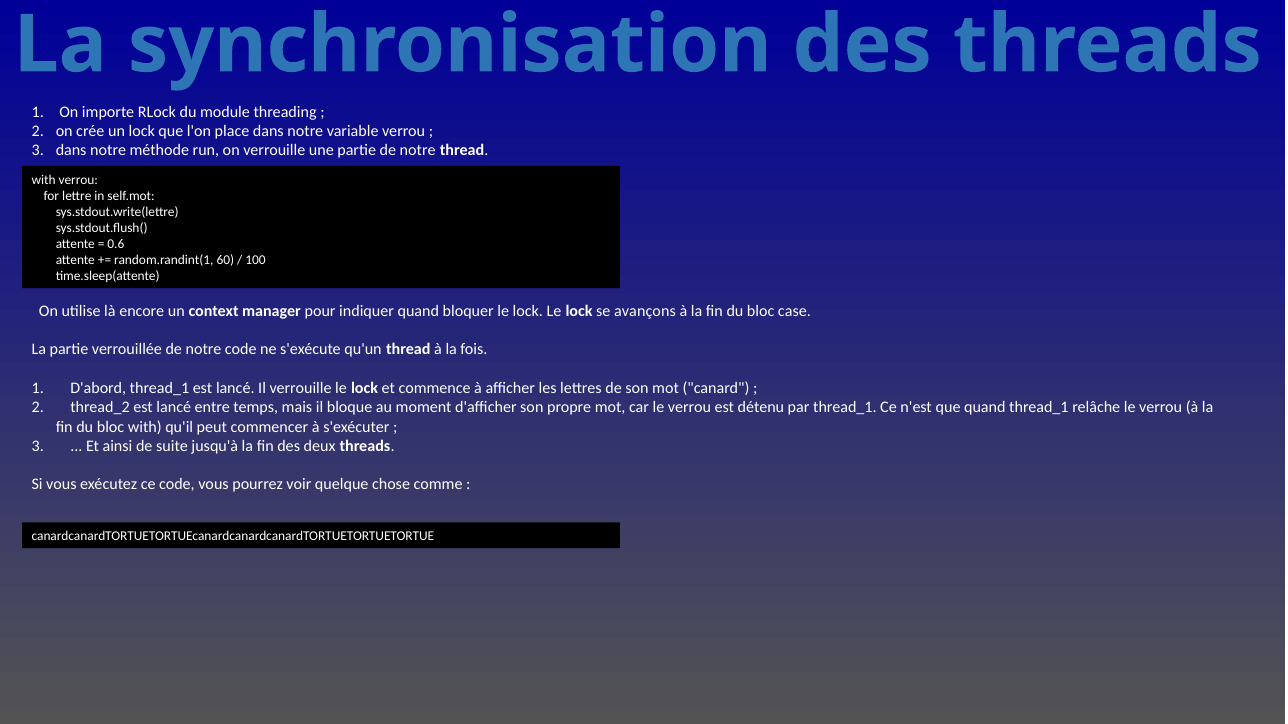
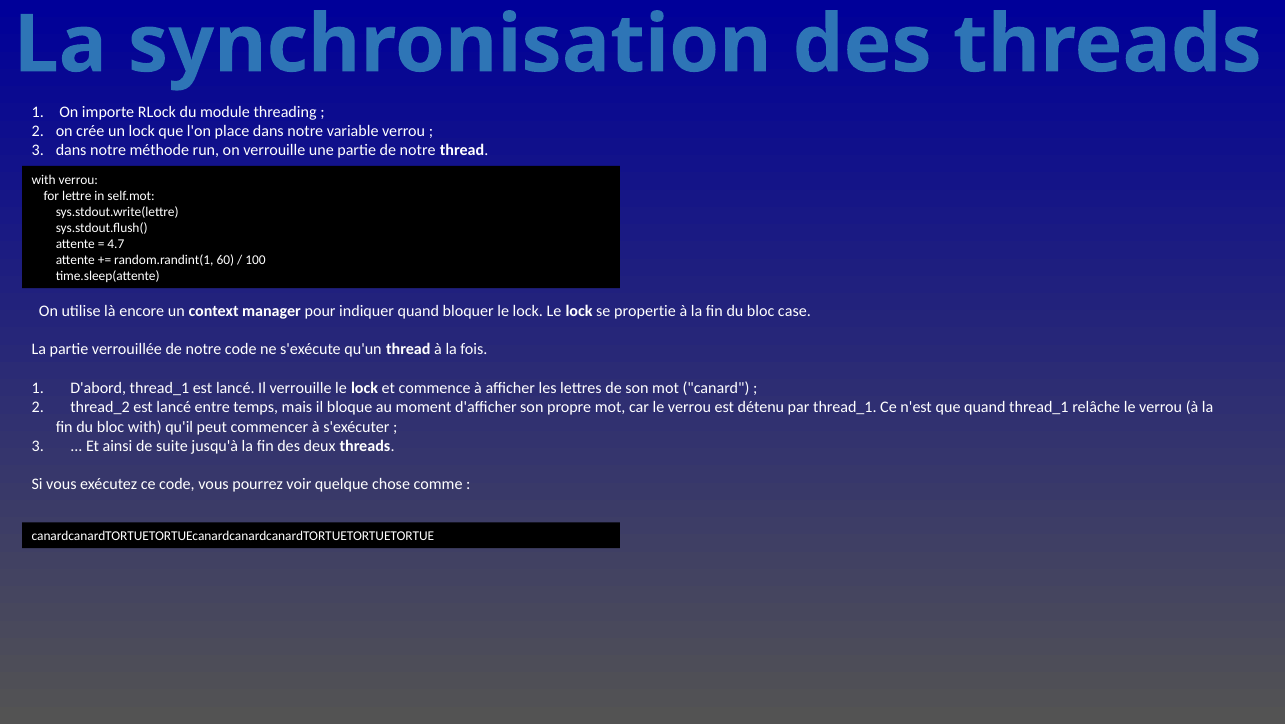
0.6: 0.6 -> 4.7
avançons: avançons -> propertie
